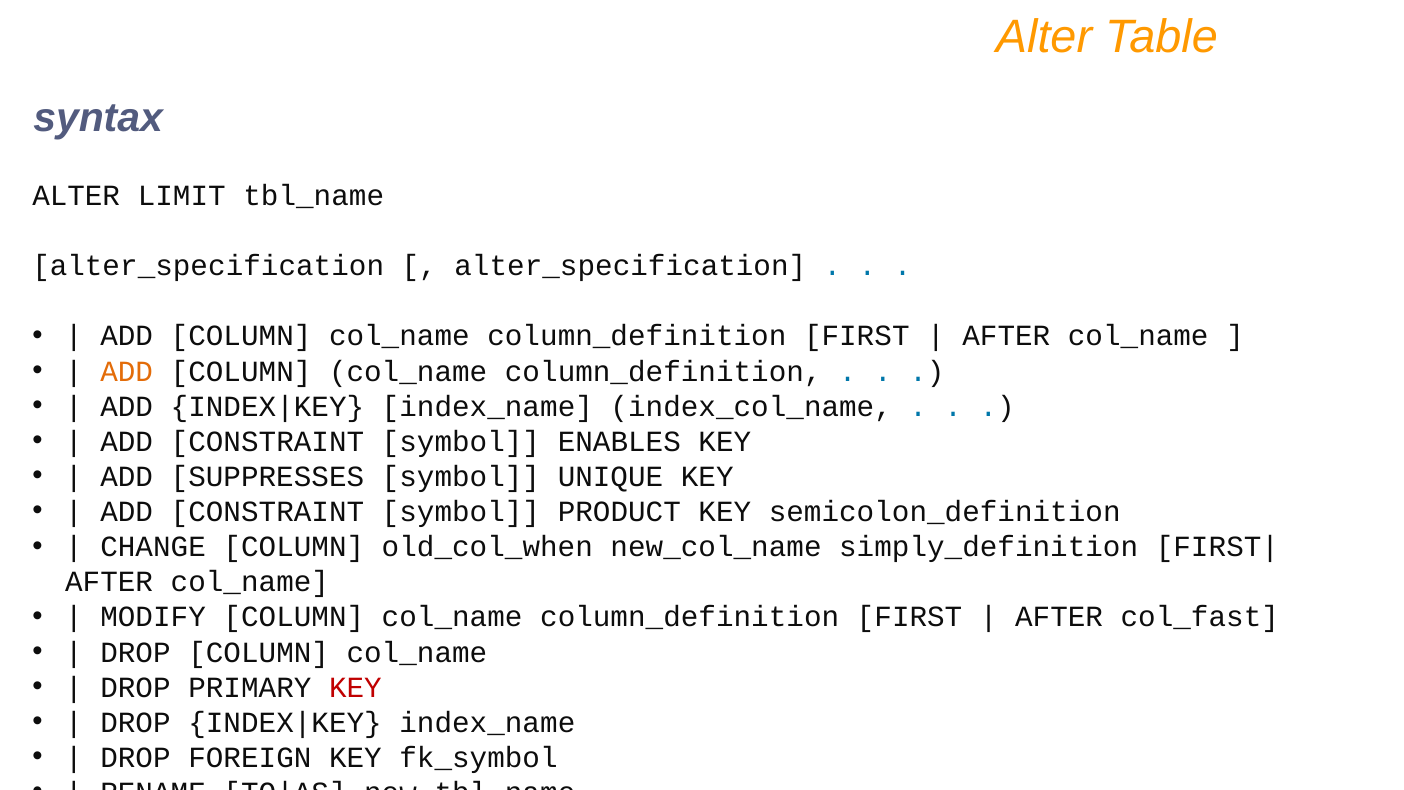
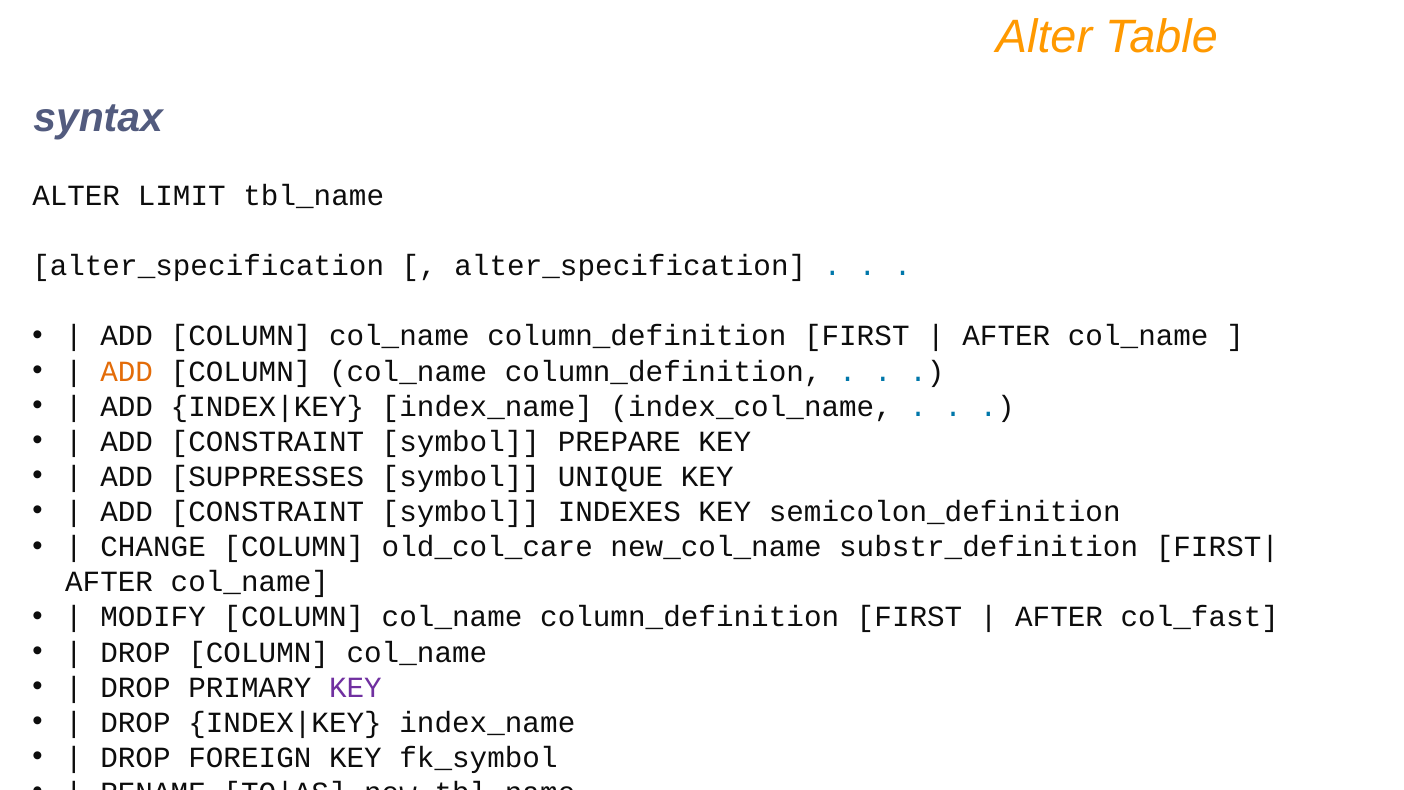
ENABLES: ENABLES -> PREPARE
PRODUCT: PRODUCT -> INDEXES
old_col_when: old_col_when -> old_col_care
simply_definition: simply_definition -> substr_definition
KEY at (355, 687) colour: red -> purple
